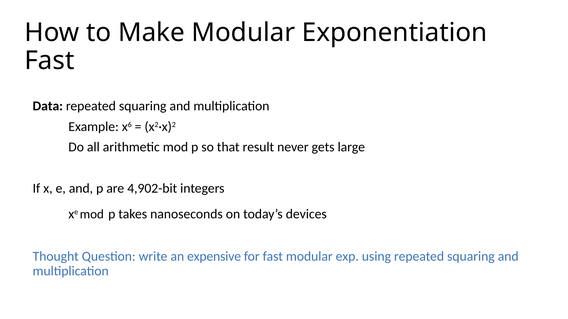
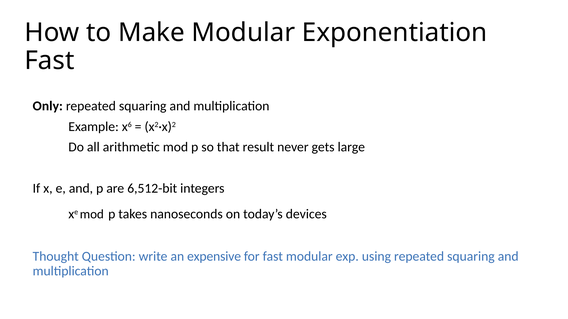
Data: Data -> Only
4,902-bit: 4,902-bit -> 6,512-bit
